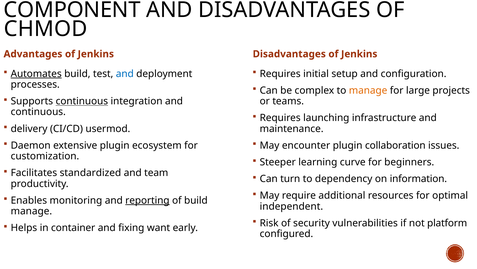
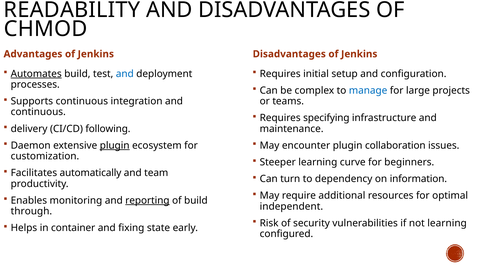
COMPONENT: COMPONENT -> READABILITY
manage at (368, 90) colour: orange -> blue
continuous at (82, 101) underline: present -> none
launching: launching -> specifying
usermod: usermod -> following
plugin at (115, 145) underline: none -> present
standardized: standardized -> automatically
manage at (31, 211): manage -> through
not platform: platform -> learning
want: want -> state
